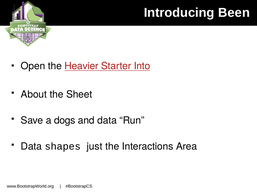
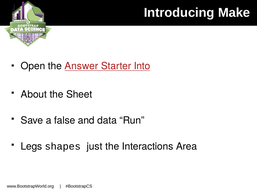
Been: Been -> Make
Heavier: Heavier -> Answer
dogs: dogs -> false
Data at (31, 146): Data -> Legs
